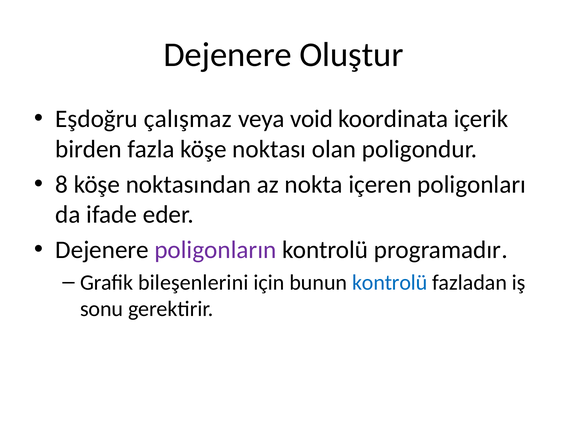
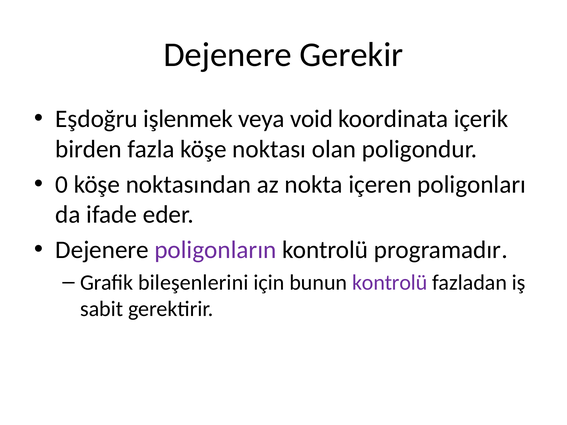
Oluştur: Oluştur -> Gerekir
çalışmaz: çalışmaz -> işlenmek
8: 8 -> 0
kontrolü at (390, 283) colour: blue -> purple
sonu: sonu -> sabit
